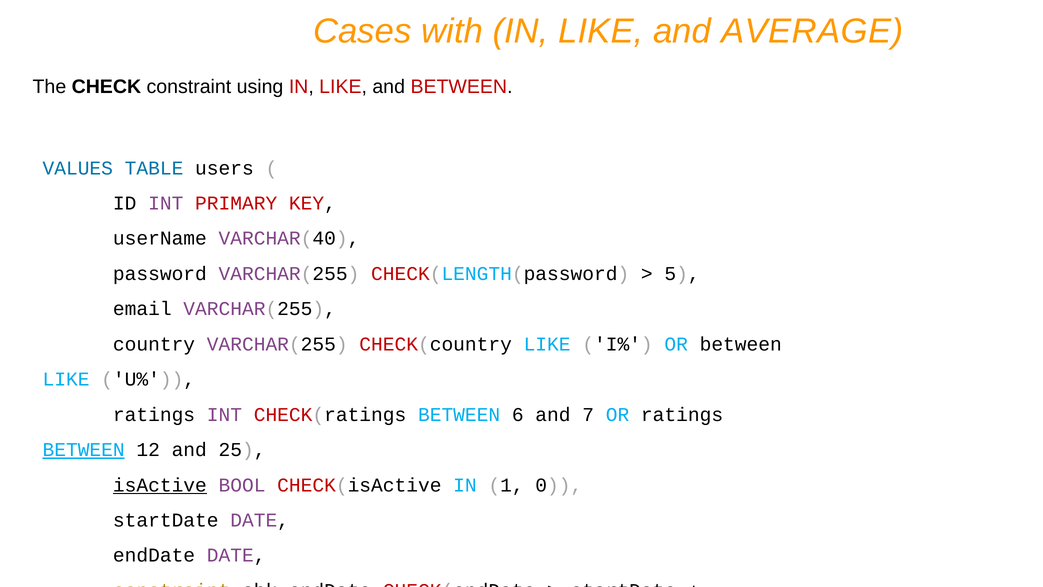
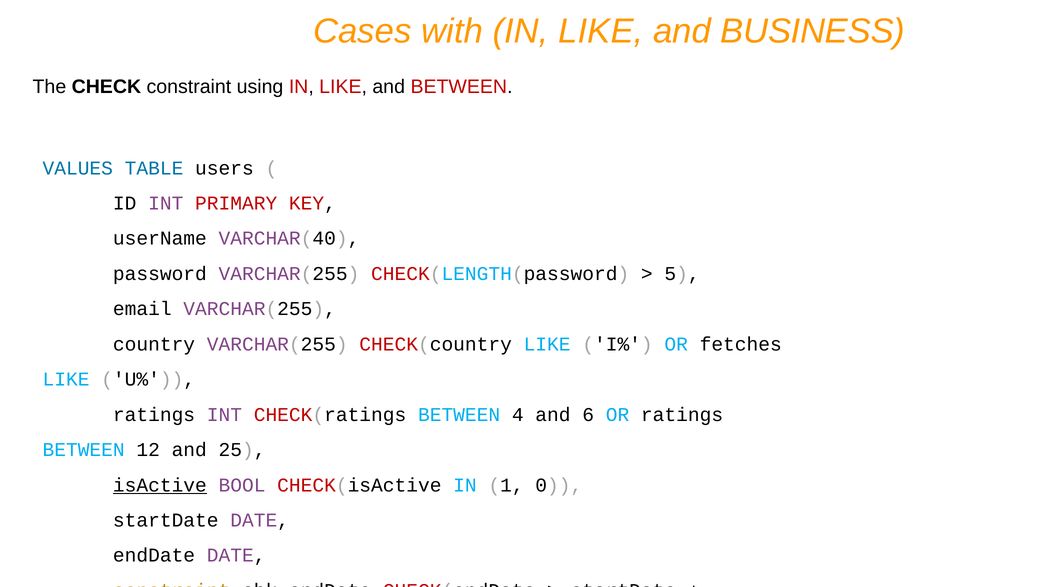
AVERAGE: AVERAGE -> BUSINESS
OR between: between -> fetches
6: 6 -> 4
and 7: 7 -> 6
BETWEEN at (84, 450) underline: present -> none
